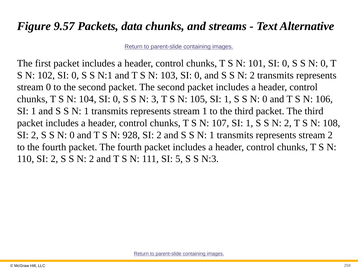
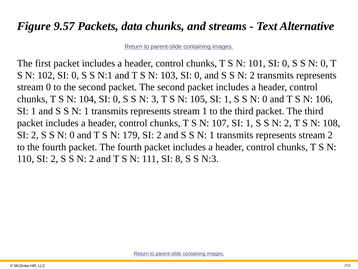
928: 928 -> 179
5: 5 -> 8
